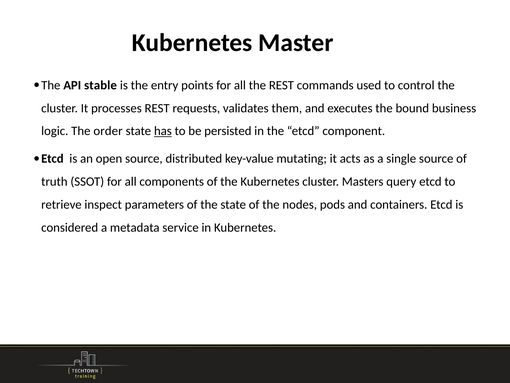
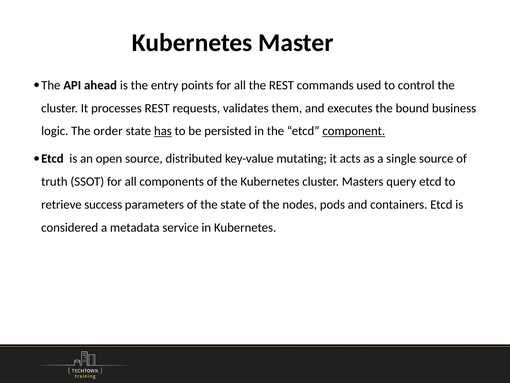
stable: stable -> ahead
component underline: none -> present
inspect: inspect -> success
